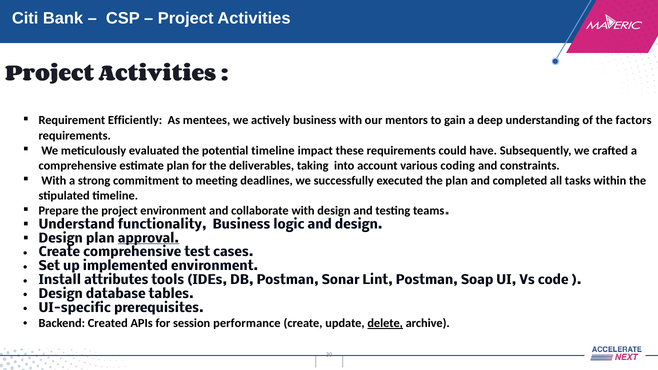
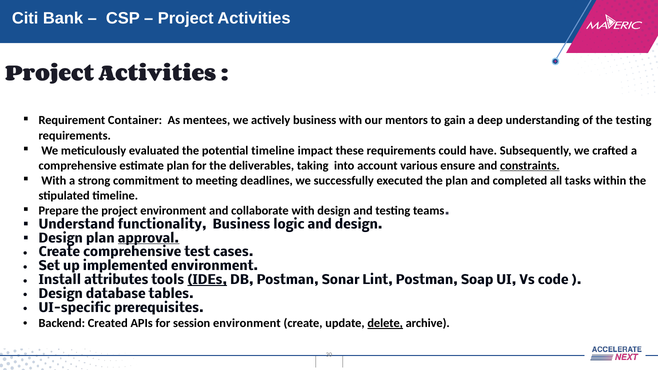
Efficiently: Efficiently -> Container
the factors: factors -> testing
coding: coding -> ensure
constraints underline: none -> present
IDEs underline: none -> present
session performance: performance -> environment
